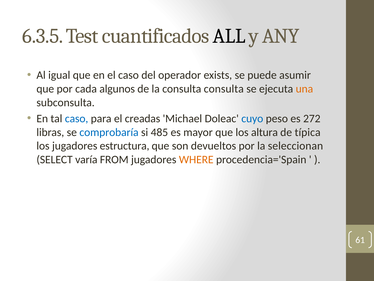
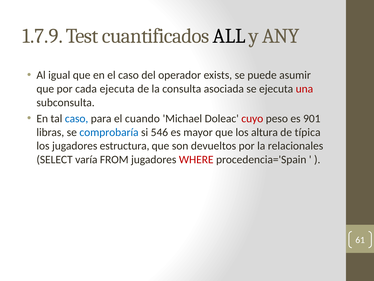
6.3.5: 6.3.5 -> 1.7.9
cada algunos: algunos -> ejecuta
consulta consulta: consulta -> asociada
una colour: orange -> red
creadas: creadas -> cuando
cuyo colour: blue -> red
272: 272 -> 901
485: 485 -> 546
seleccionan: seleccionan -> relacionales
WHERE colour: orange -> red
